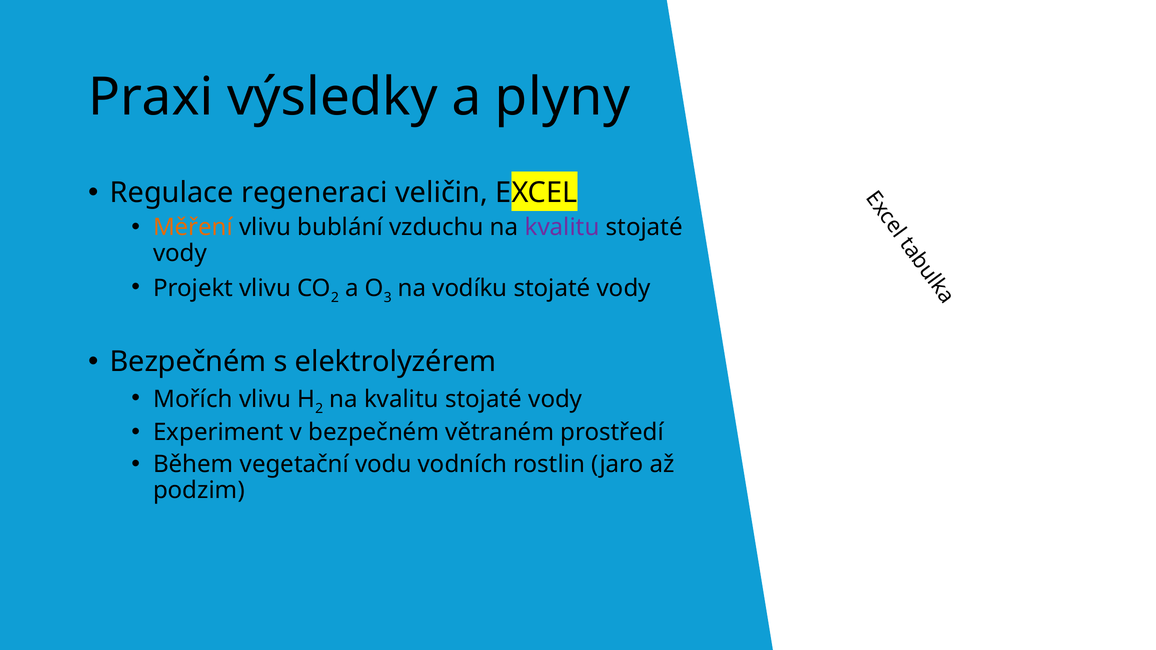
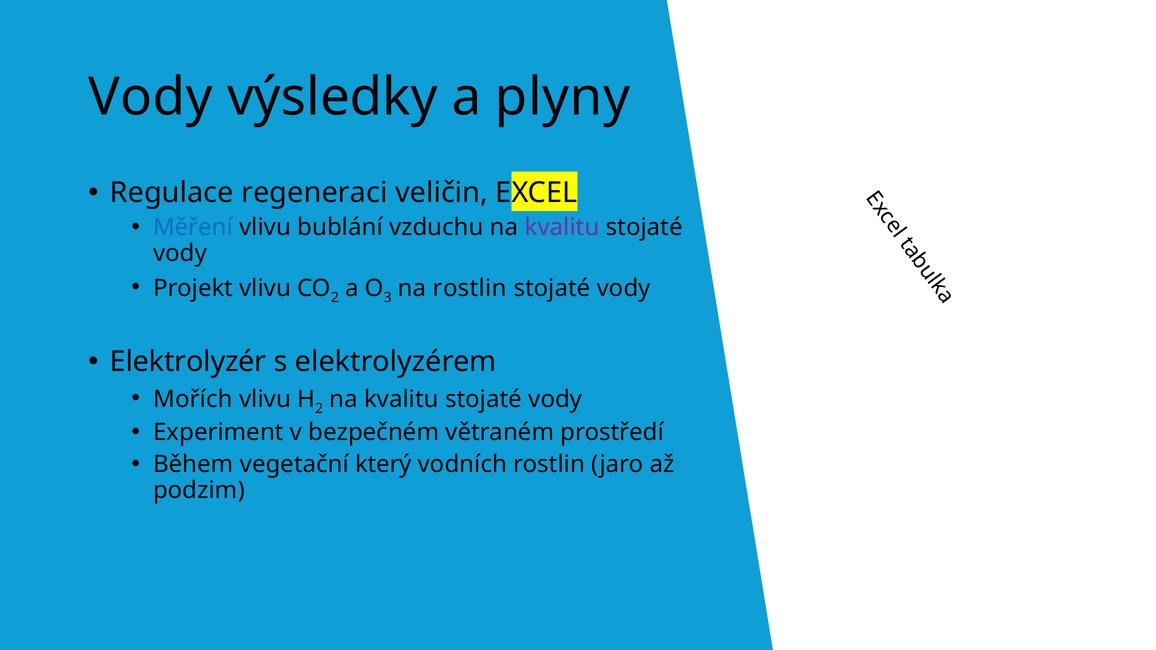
Praxi at (151, 97): Praxi -> Vody
Měření colour: orange -> blue
na vodíku: vodíku -> rostlin
Bezpečném at (188, 362): Bezpečném -> Elektrolyzér
vodu: vodu -> který
